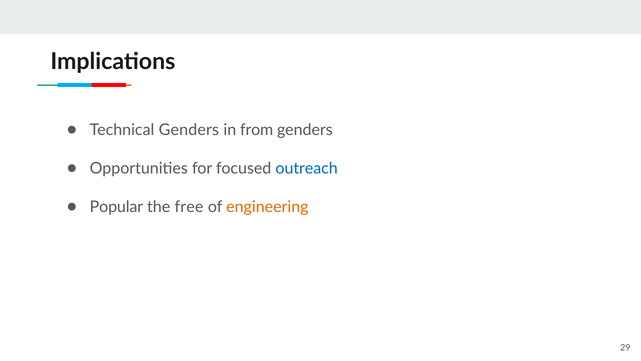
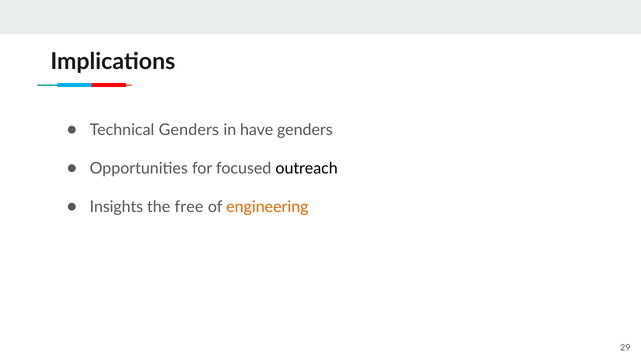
from: from -> have
outreach colour: blue -> black
Popular: Popular -> Insights
